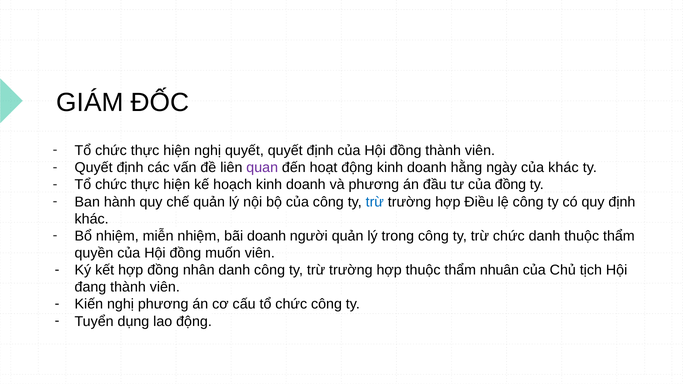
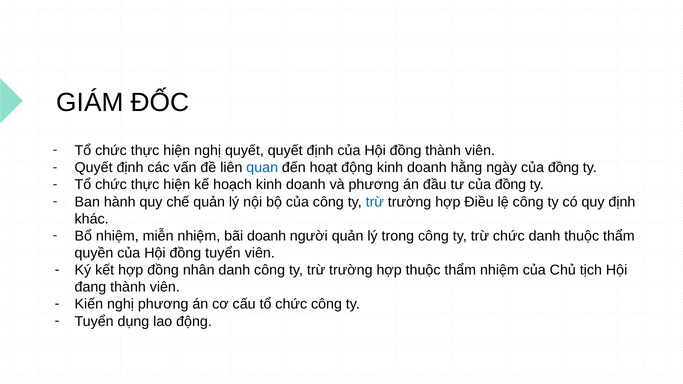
quan colour: purple -> blue
ngày của khác: khác -> đồng
đồng muốn: muốn -> tuyển
thẩm nhuân: nhuân -> nhiệm
